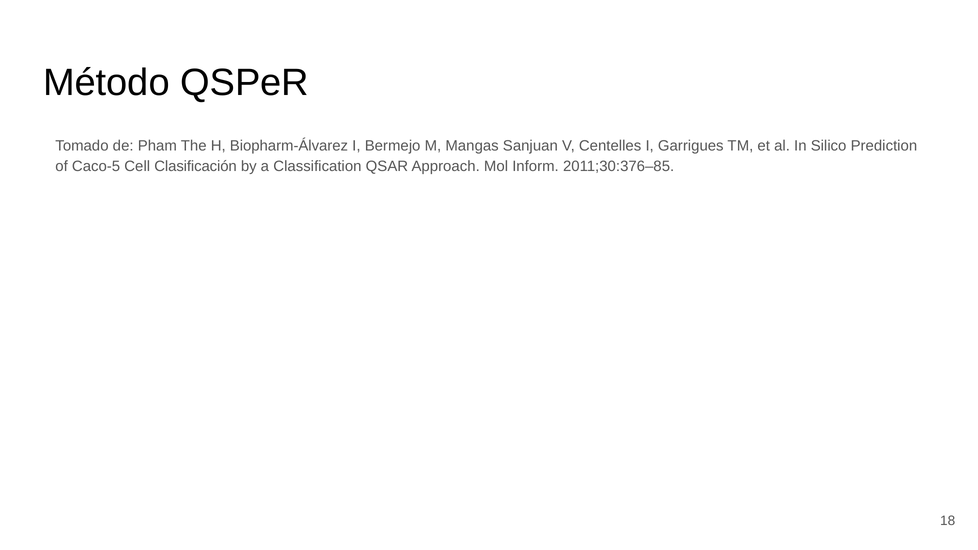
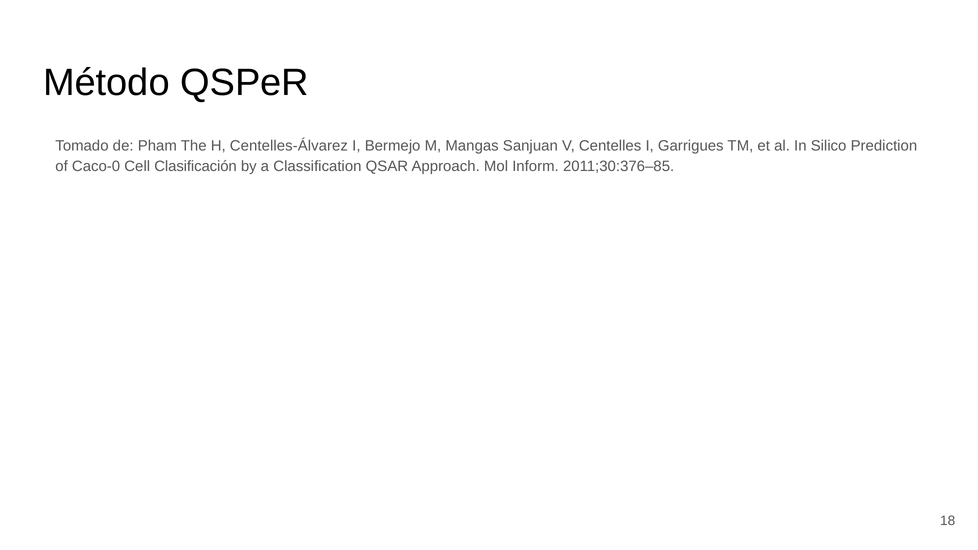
Biopharm-Álvarez: Biopharm-Álvarez -> Centelles-Álvarez
Caco-5: Caco-5 -> Caco-0
